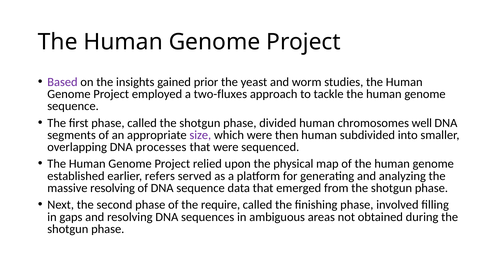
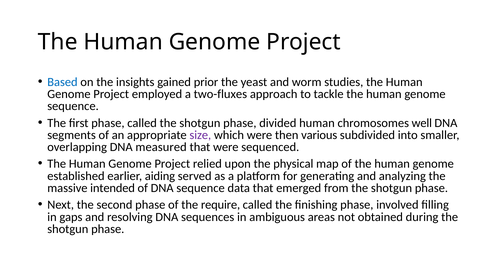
Based colour: purple -> blue
then human: human -> various
processes: processes -> measured
refers: refers -> aiding
massive resolving: resolving -> intended
